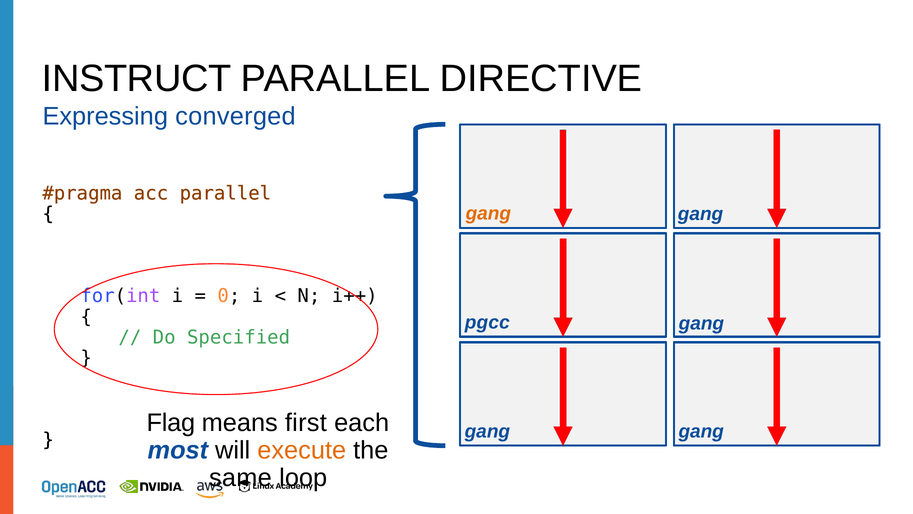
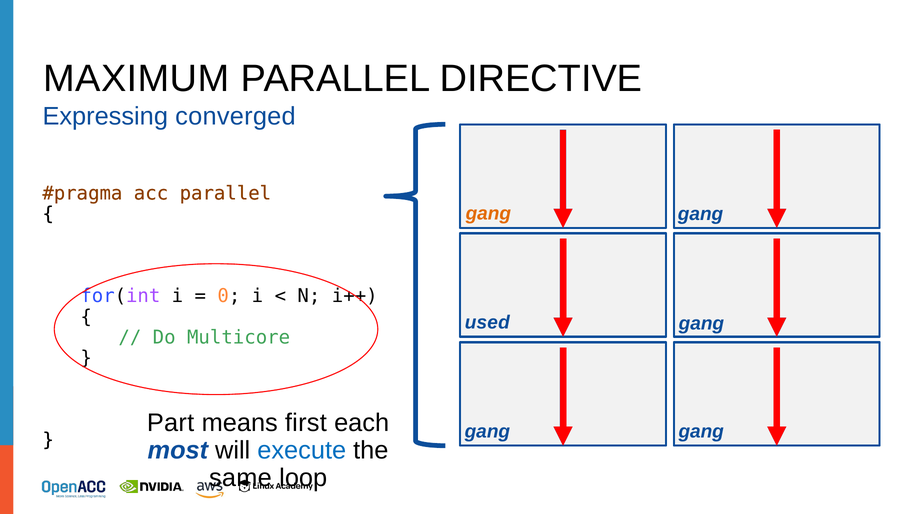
INSTRUCT: INSTRUCT -> MAXIMUM
pgcc: pgcc -> used
Specified: Specified -> Multicore
Flag: Flag -> Part
execute colour: orange -> blue
